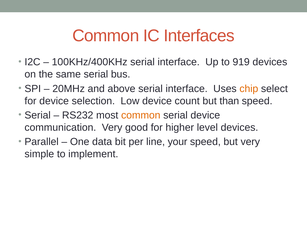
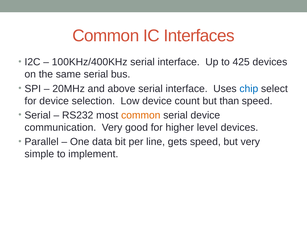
919: 919 -> 425
chip colour: orange -> blue
your: your -> gets
